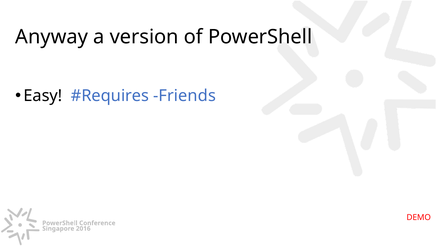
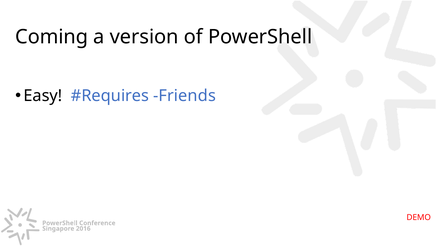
Anyway: Anyway -> Coming
